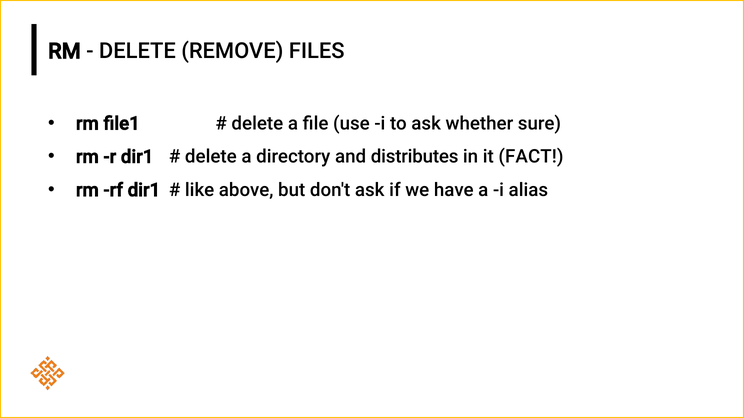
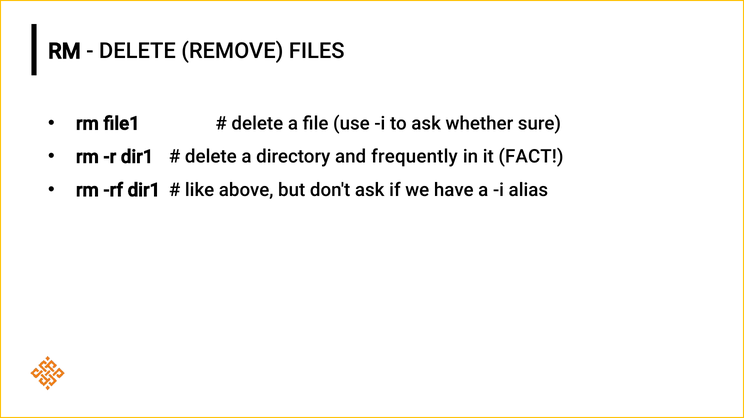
distributes: distributes -> frequently
